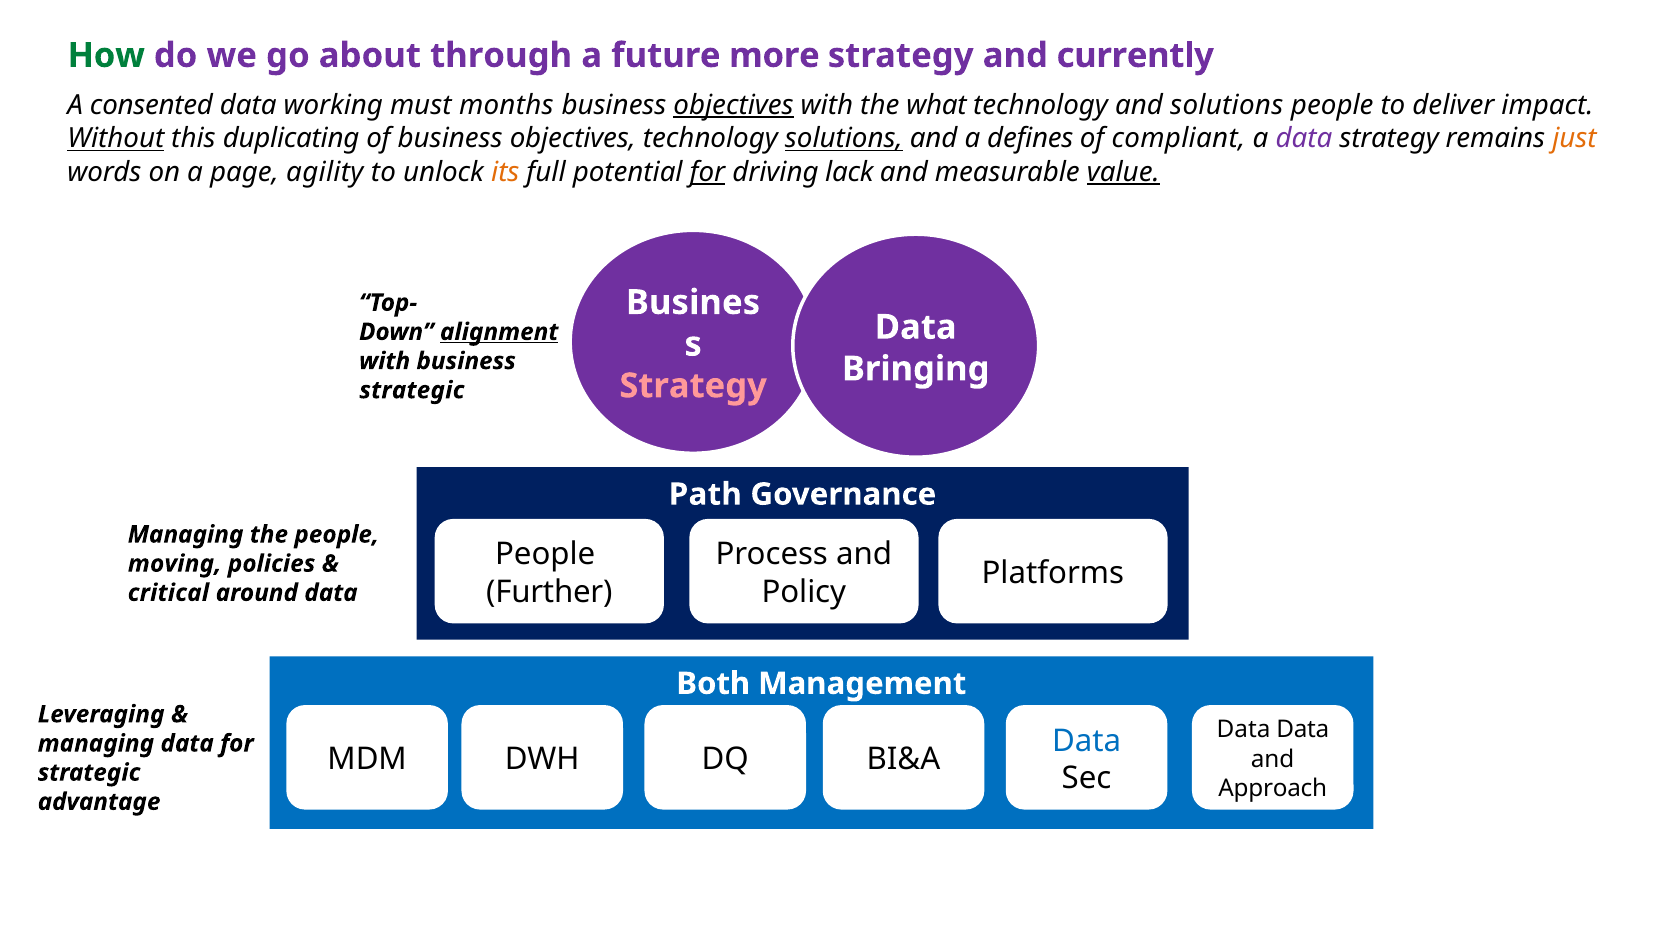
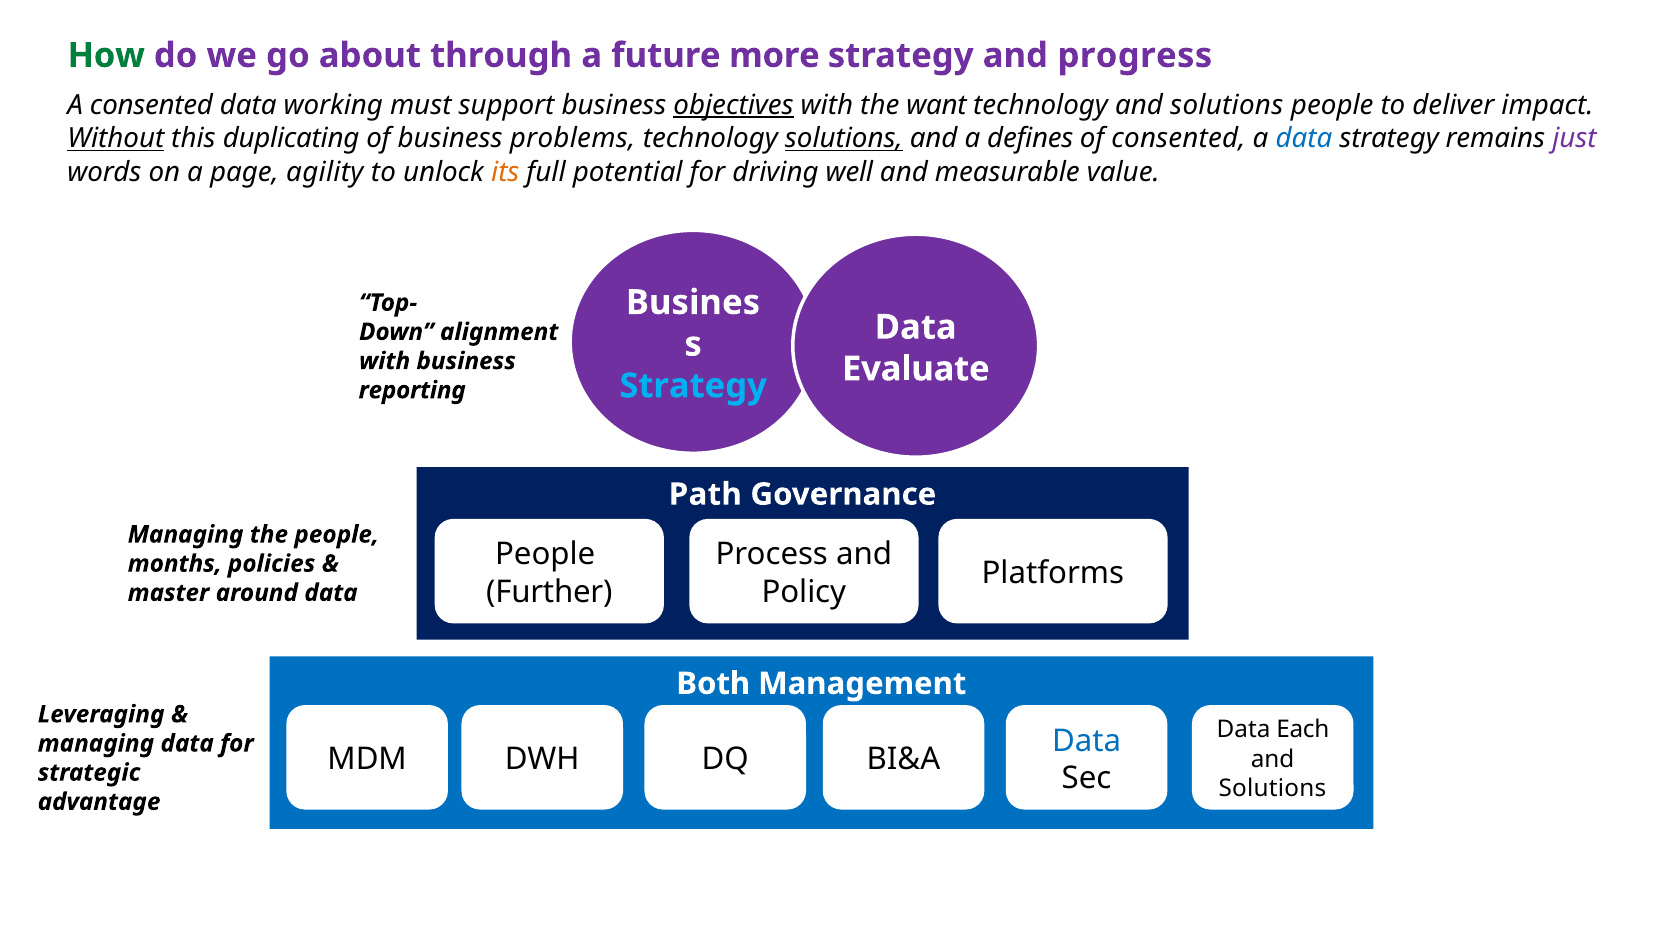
currently: currently -> progress
months: months -> support
what: what -> want
of business objectives: objectives -> problems
of compliant: compliant -> consented
data at (1304, 139) colour: purple -> blue
just colour: orange -> purple
for at (707, 172) underline: present -> none
lack: lack -> well
value underline: present -> none
alignment underline: present -> none
Bringing: Bringing -> Evaluate
Strategy at (693, 386) colour: pink -> light blue
strategic at (412, 390): strategic -> reporting
moving: moving -> months
critical: critical -> master
Data Data: Data -> Each
Approach at (1273, 788): Approach -> Solutions
